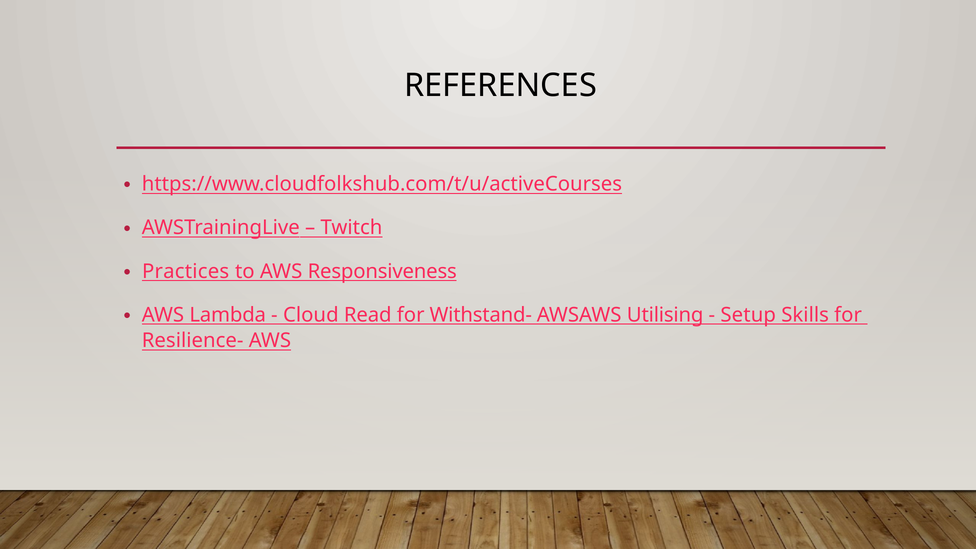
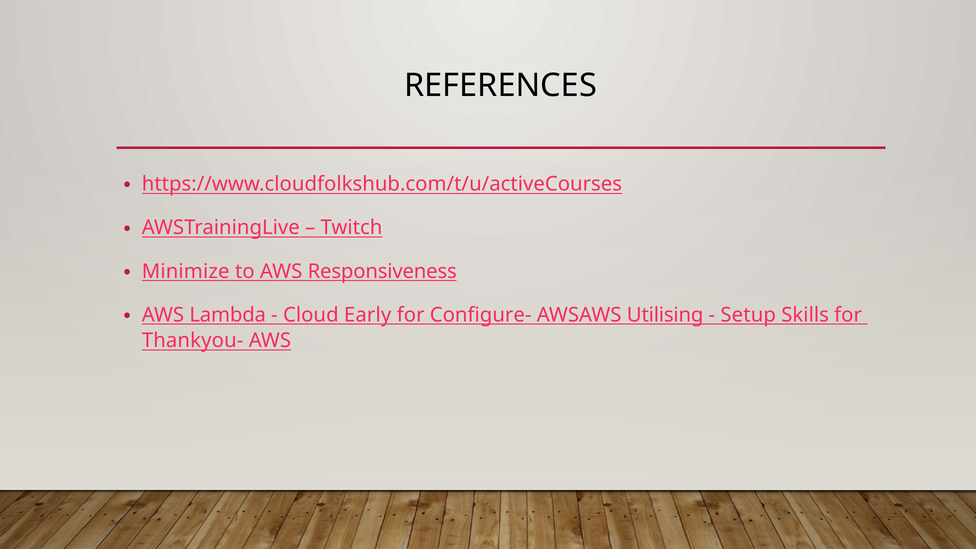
Practices: Practices -> Minimize
Read: Read -> Early
Withstand-: Withstand- -> Configure-
Resilience-: Resilience- -> Thankyou-
